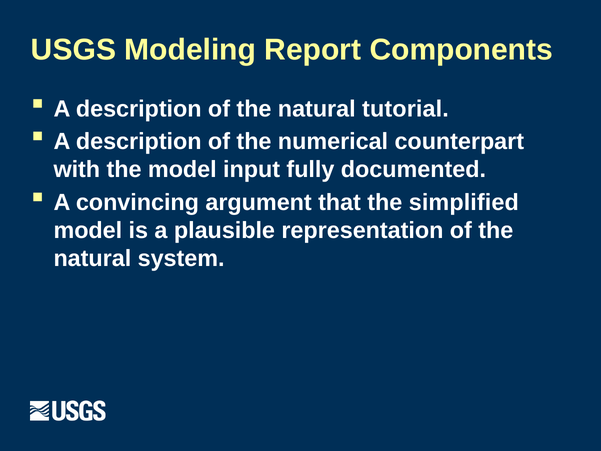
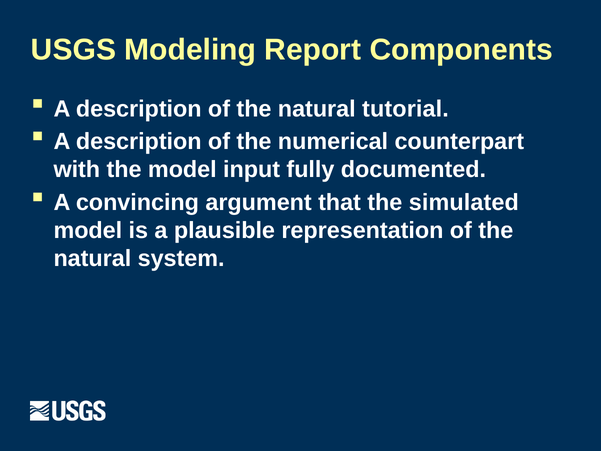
simplified: simplified -> simulated
